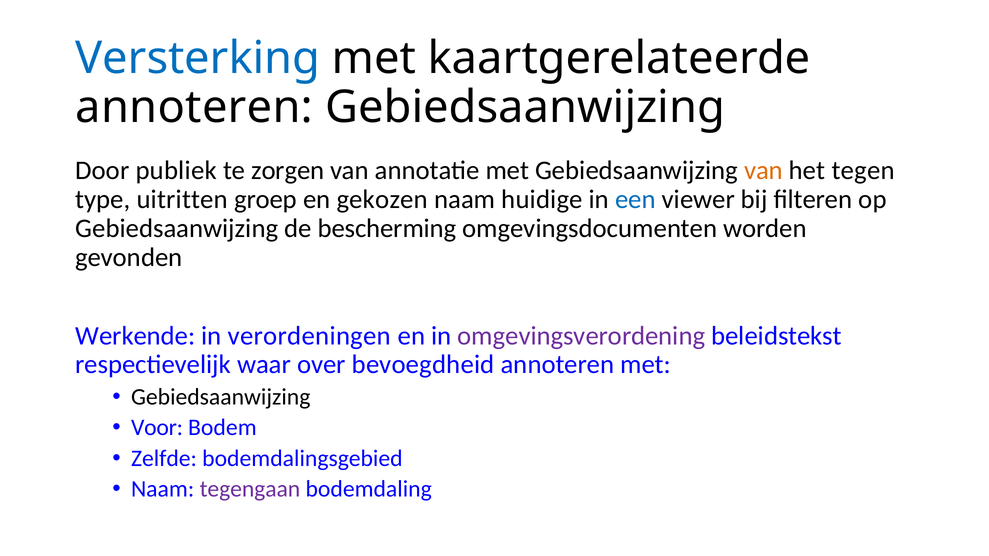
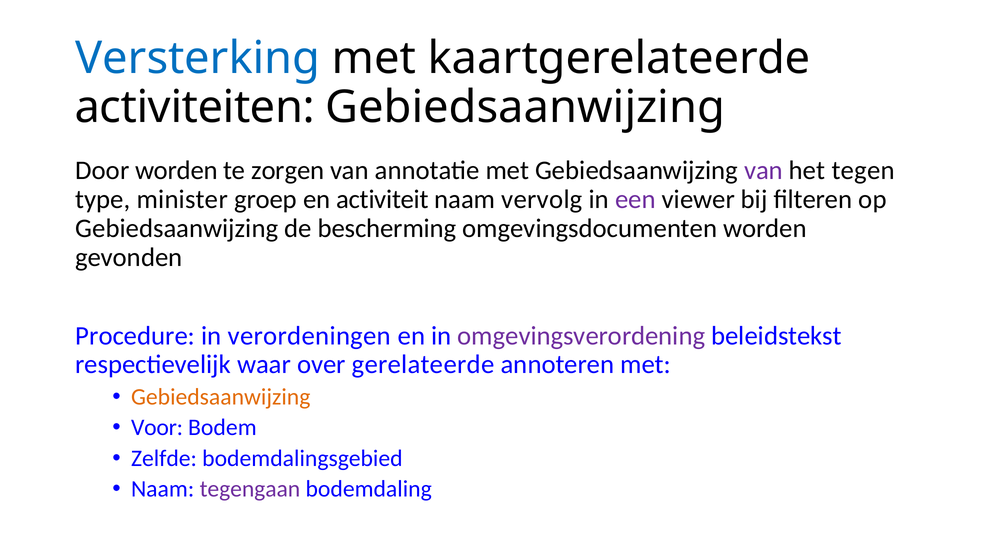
annoteren at (194, 108): annoteren -> activiteiten
Door publiek: publiek -> worden
van at (763, 171) colour: orange -> purple
uitritten: uitritten -> minister
gekozen: gekozen -> activiteit
huidige: huidige -> vervolg
een colour: blue -> purple
Werkende: Werkende -> Procedure
bevoegdheid: bevoegdheid -> gerelateerde
Gebiedsaanwijzing at (221, 397) colour: black -> orange
